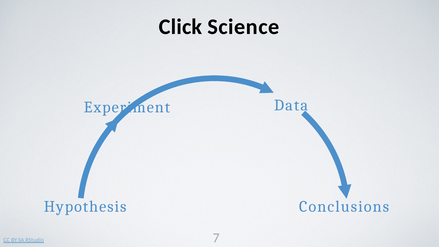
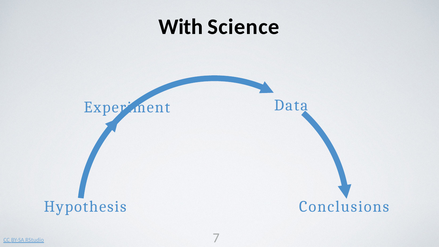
Click: Click -> With
